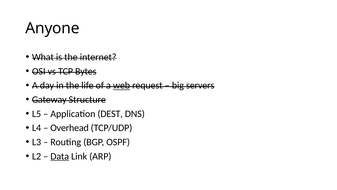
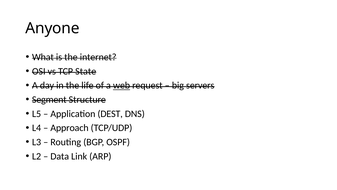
Bytes: Bytes -> State
Gateway: Gateway -> Segment
Overhead: Overhead -> Approach
Data underline: present -> none
